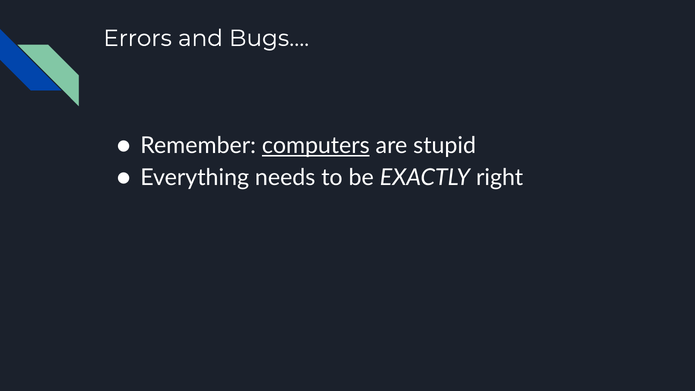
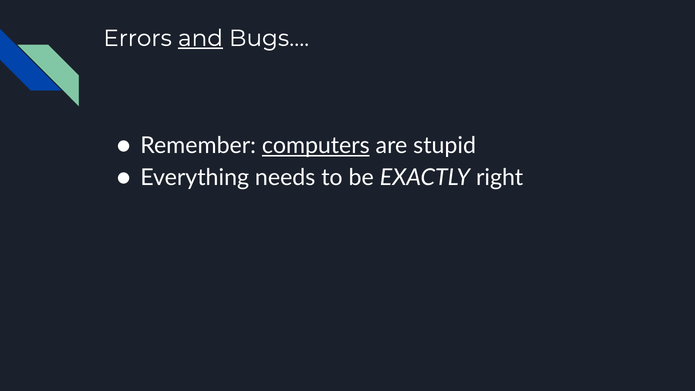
and underline: none -> present
